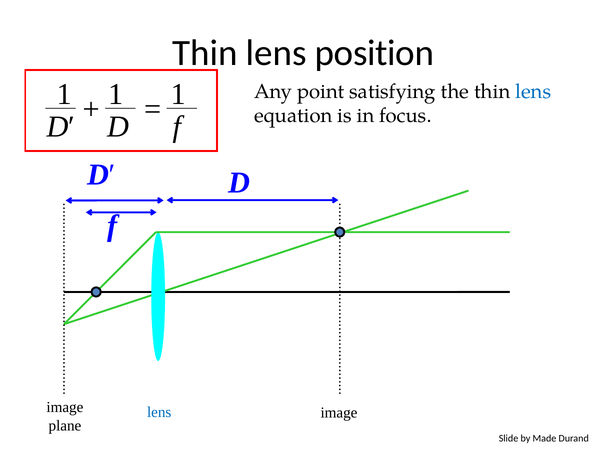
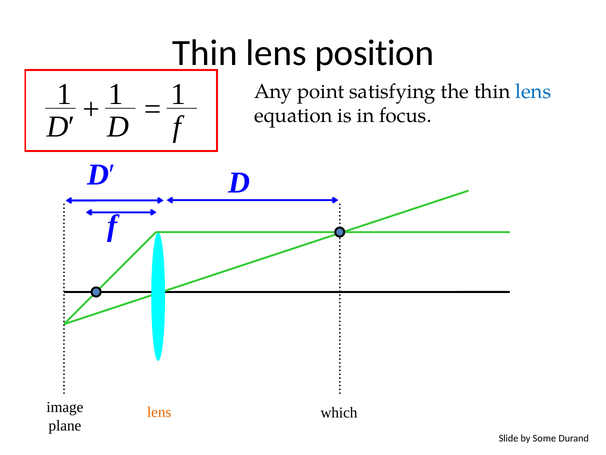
lens at (159, 412) colour: blue -> orange
image at (339, 412): image -> which
Made: Made -> Some
